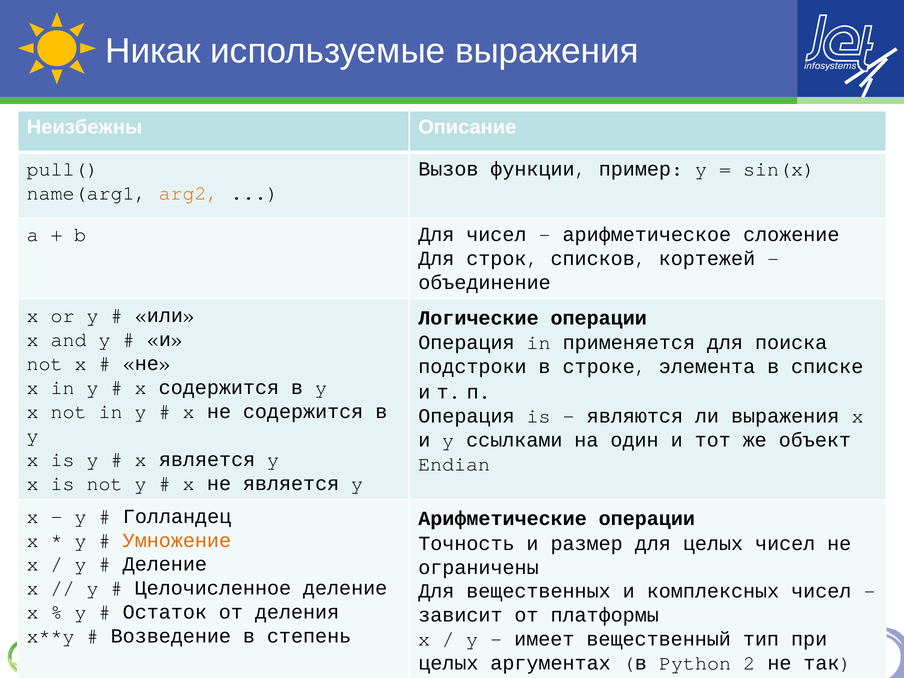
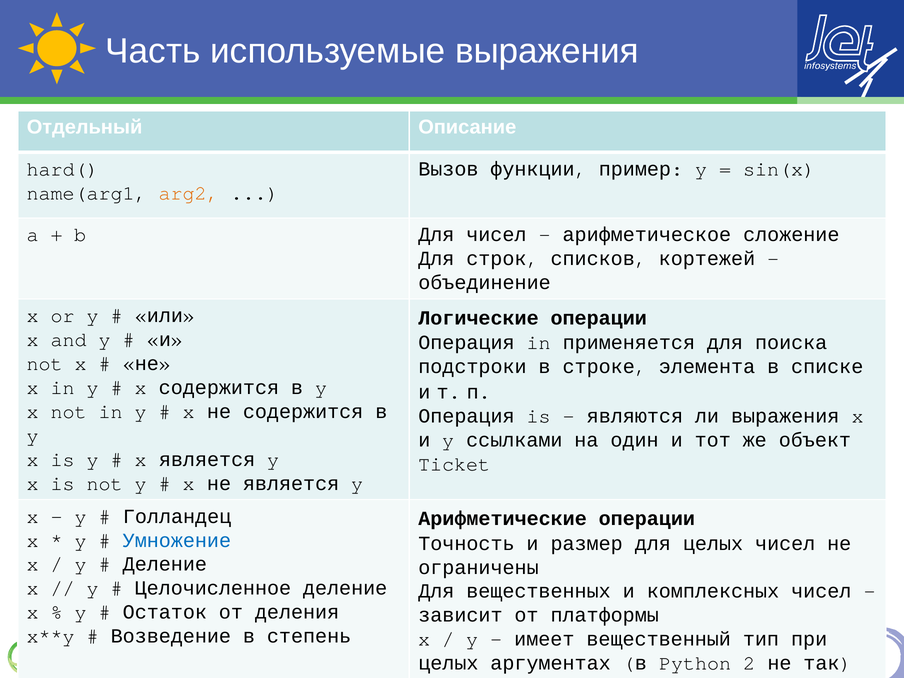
Никак: Никак -> Часть
Неизбежны: Неизбежны -> Отдельный
pull(: pull( -> hard(
Endian: Endian -> Ticket
Умножение colour: orange -> blue
